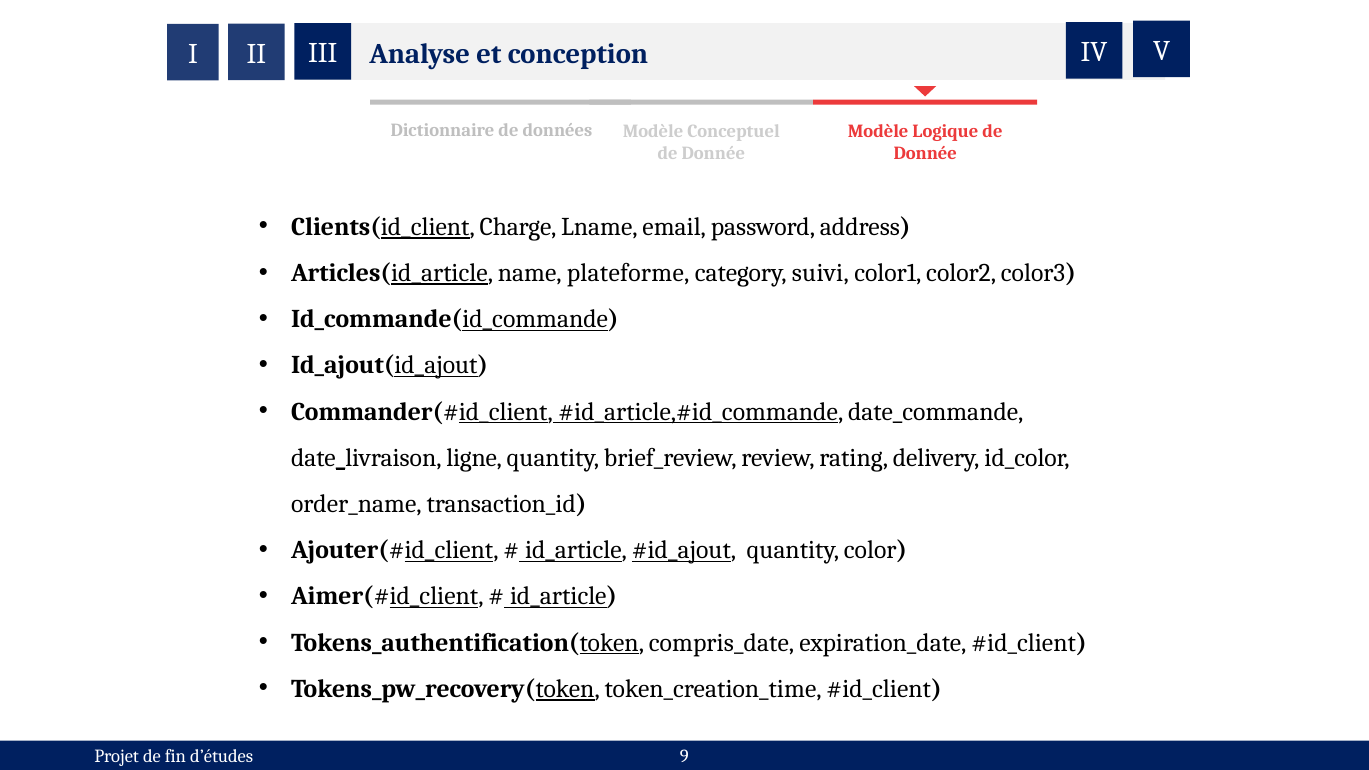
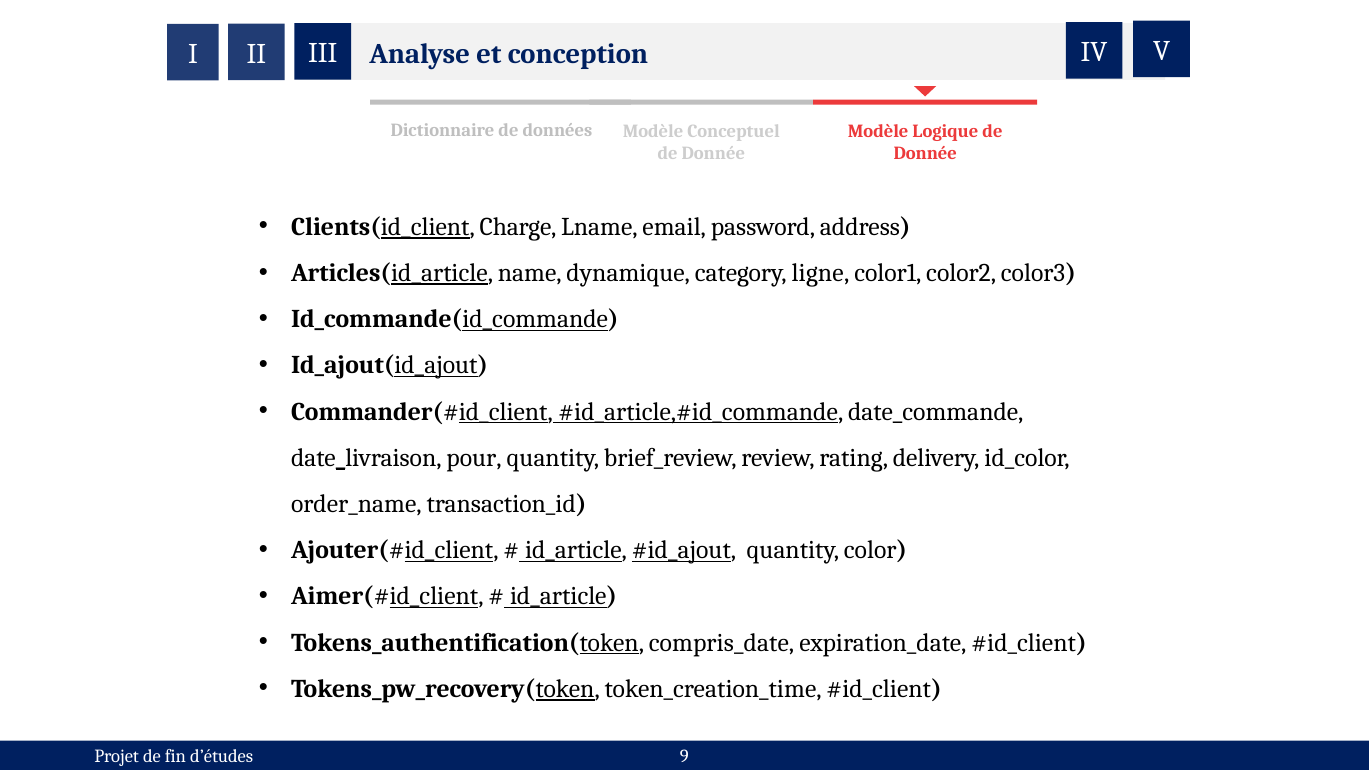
plateforme: plateforme -> dynamique
suivi: suivi -> ligne
ligne: ligne -> pour
